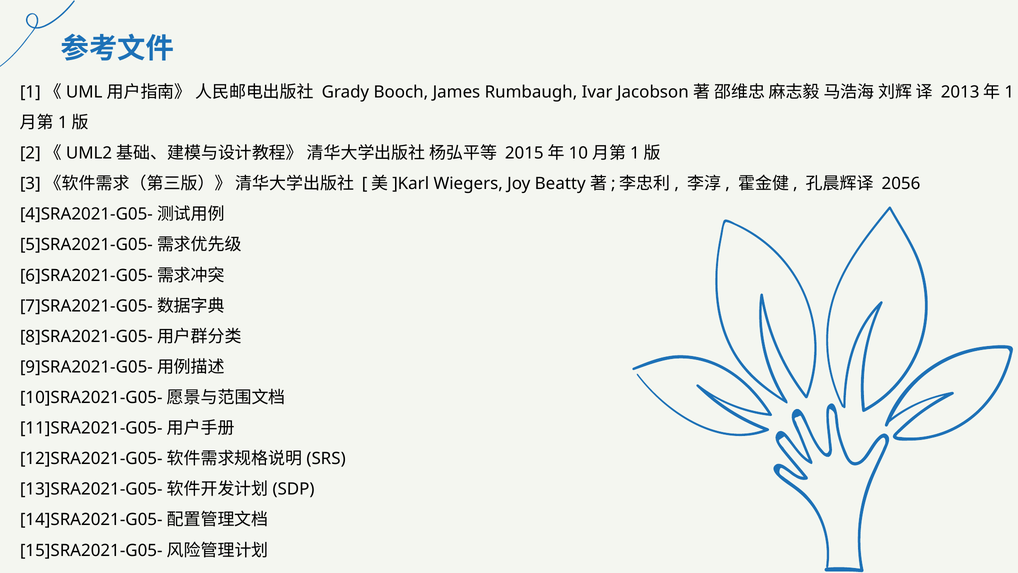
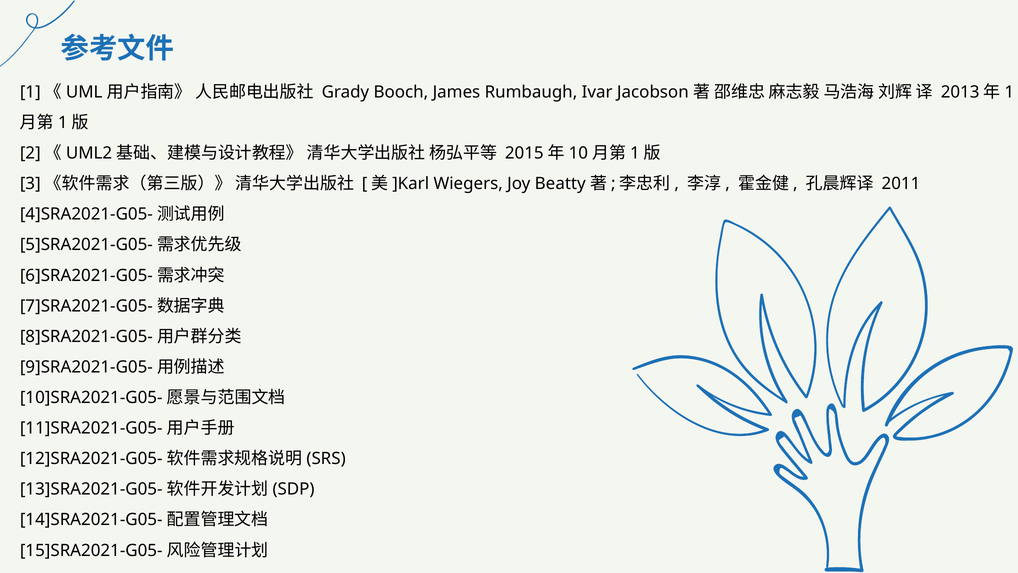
2056: 2056 -> 2011
